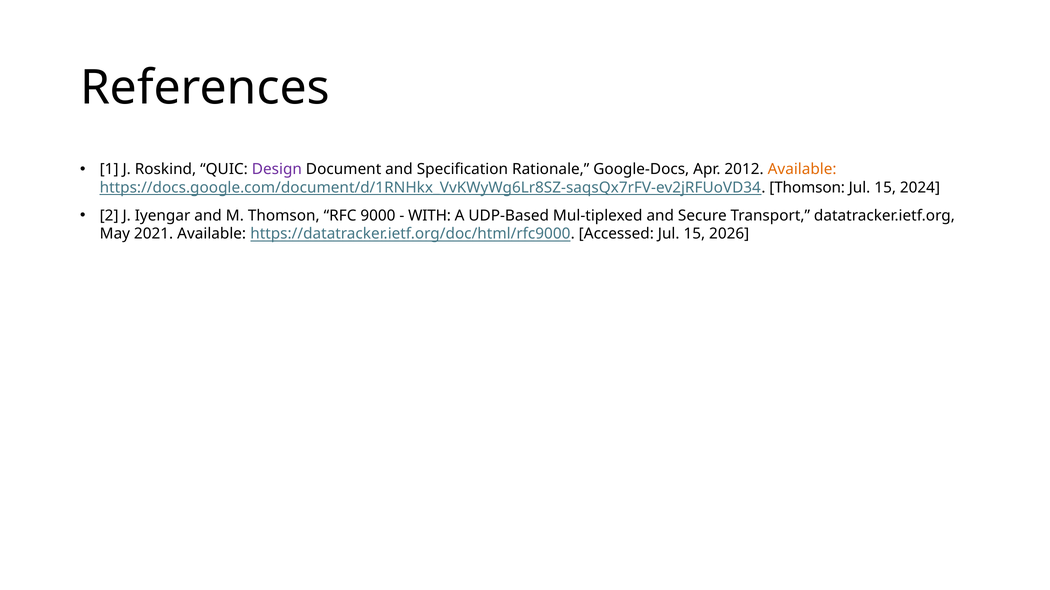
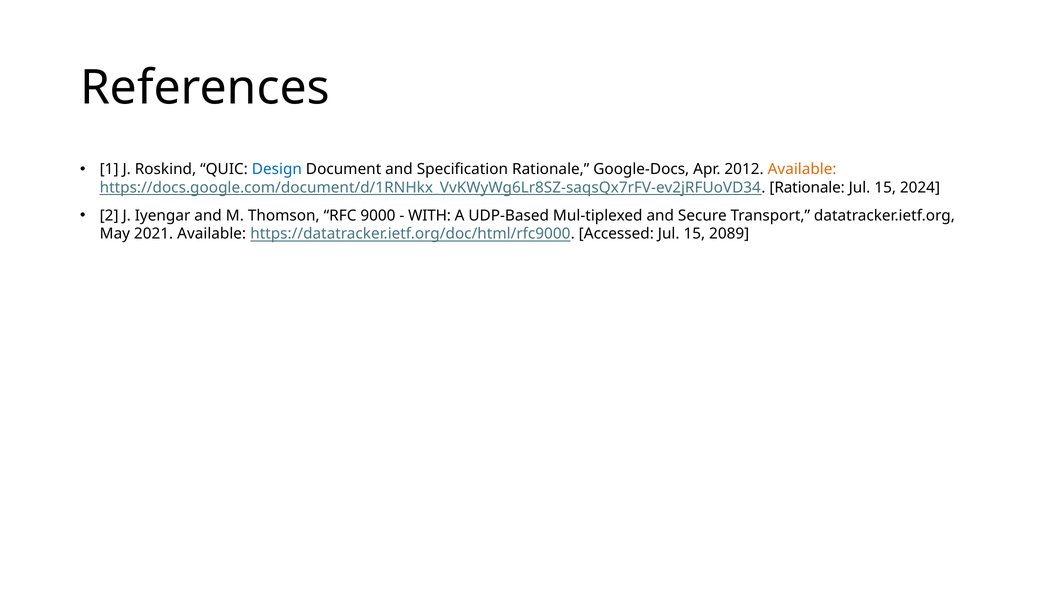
Design colour: purple -> blue
https://docs.google.com/document/d/1RNHkx_VvKWyWg6Lr8SZ-saqsQx7rFV-ev2jRFUoVD34 Thomson: Thomson -> Rationale
2026: 2026 -> 2089
